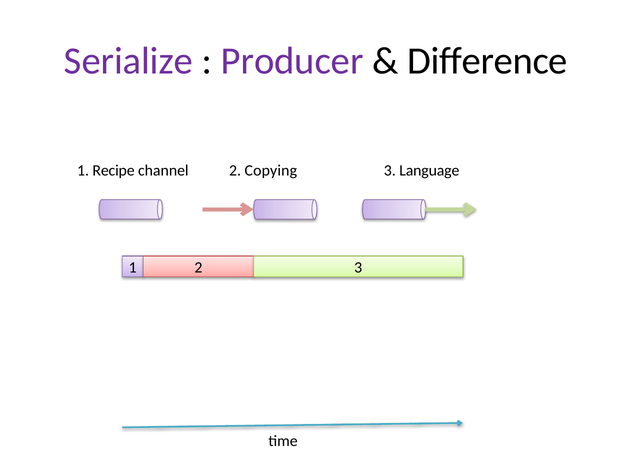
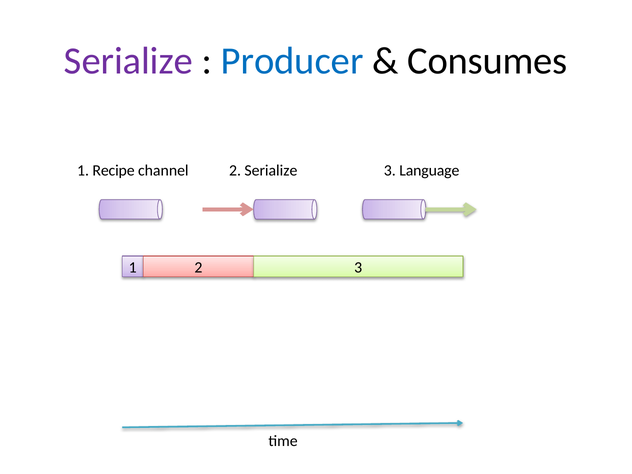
Producer colour: purple -> blue
Difference: Difference -> Consumes
2 Copying: Copying -> Serialize
